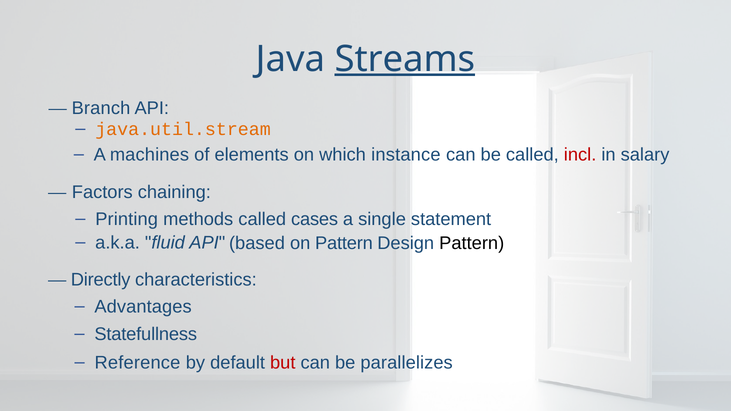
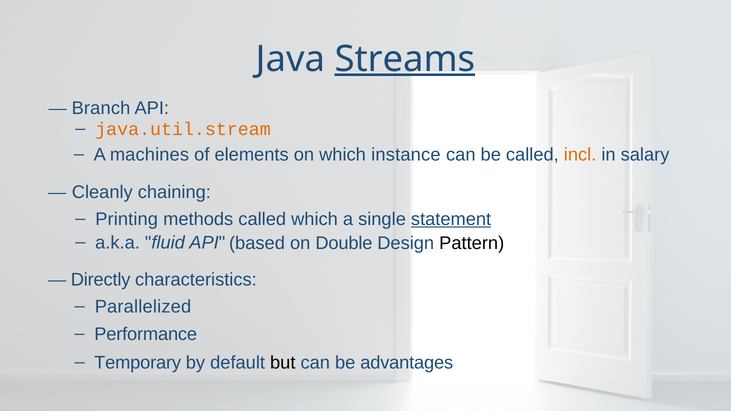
incl colour: red -> orange
Factors: Factors -> Cleanly
called cases: cases -> which
statement underline: none -> present
on Pattern: Pattern -> Double
Advantages: Advantages -> Parallelized
Statefullness: Statefullness -> Performance
Reference: Reference -> Temporary
but colour: red -> black
parallelizes: parallelizes -> advantages
